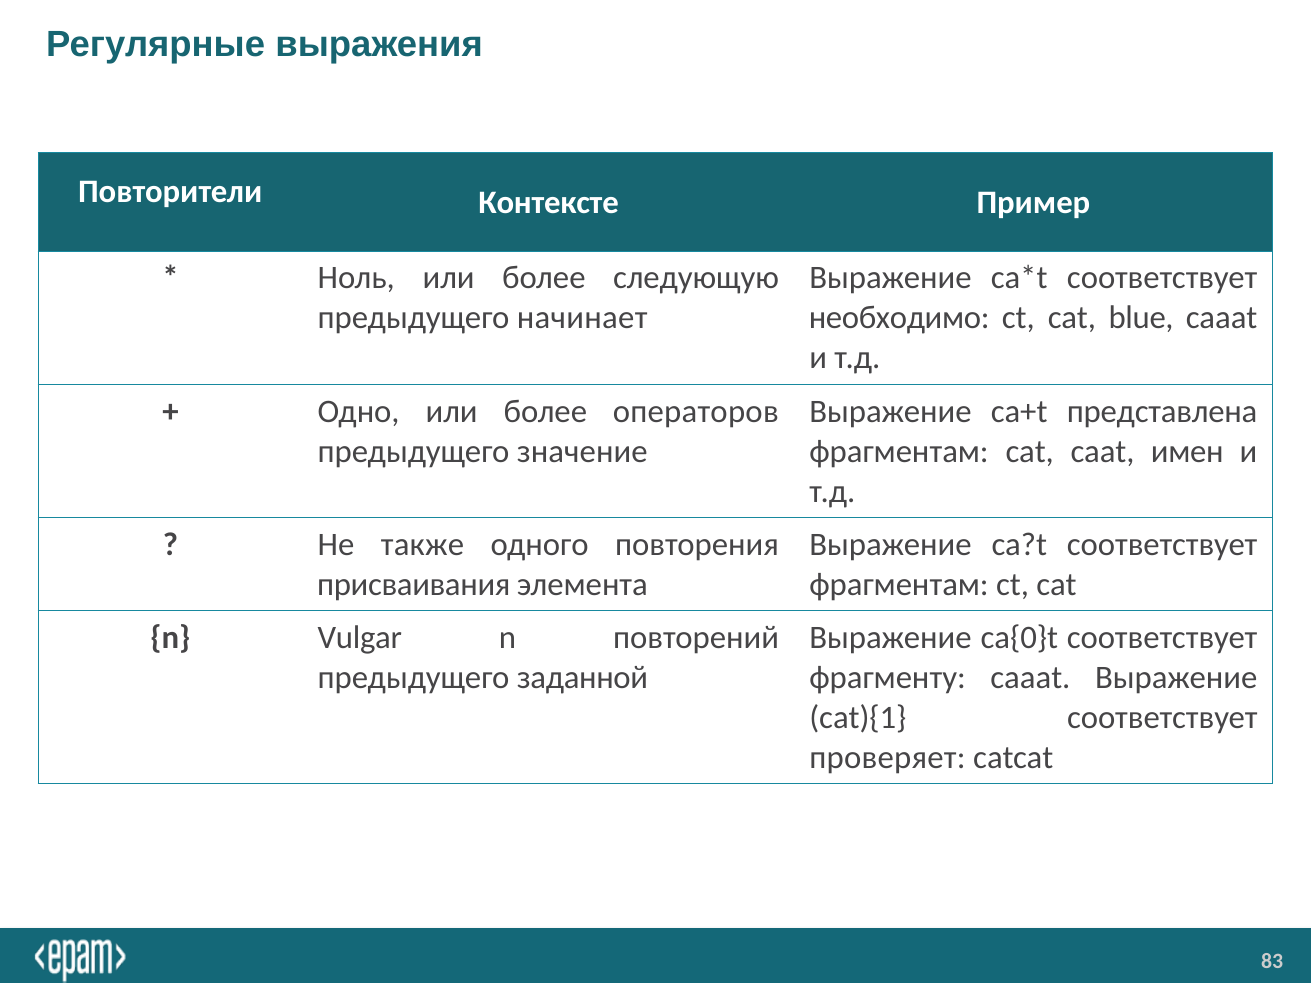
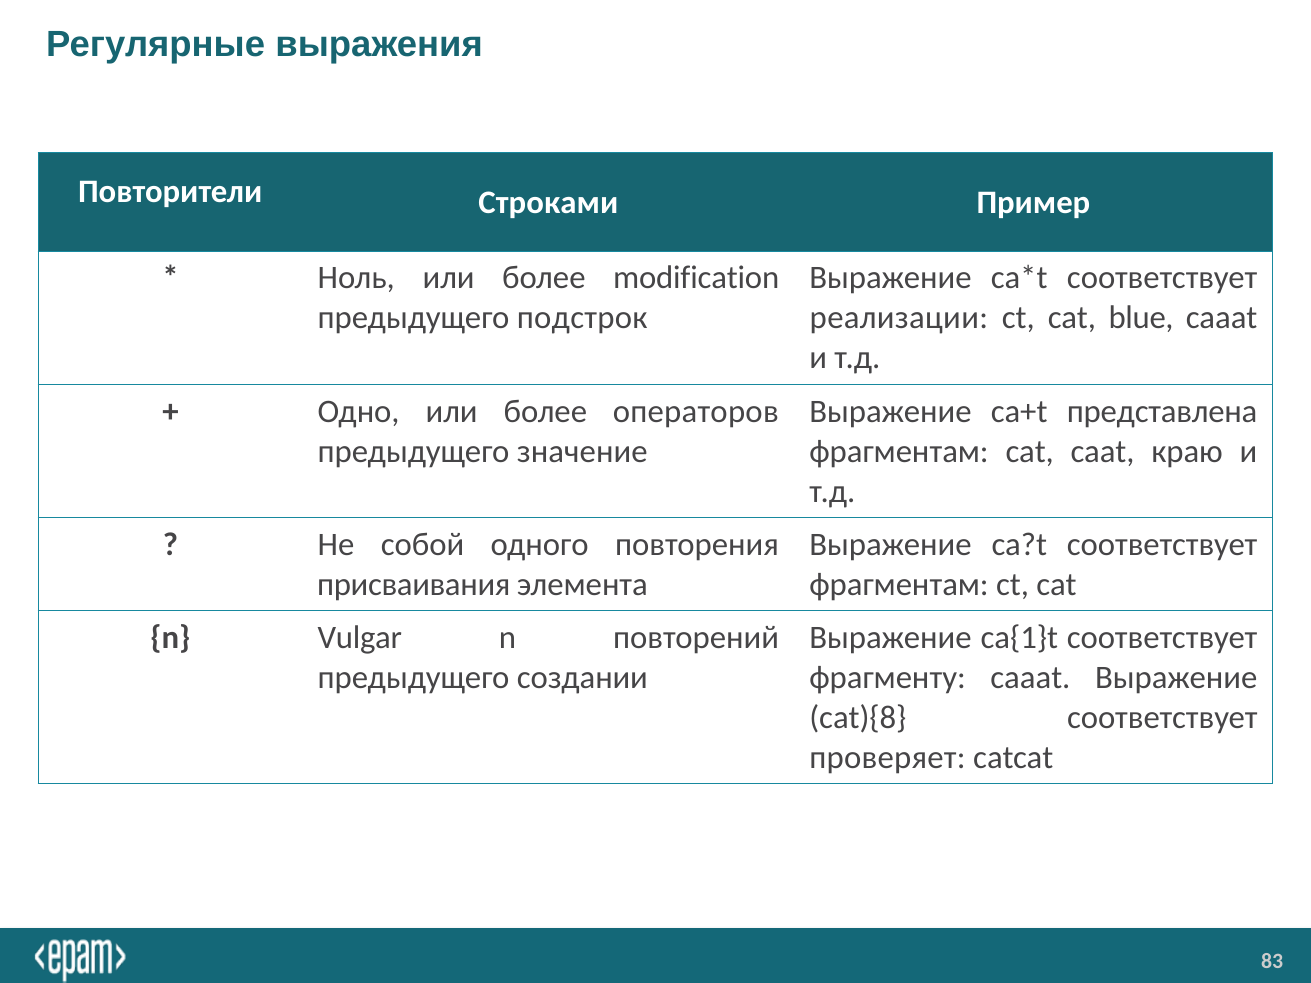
Контексте: Контексте -> Строками
следующую: следующую -> modification
начинает: начинает -> подстрок
необходимо: необходимо -> реализации
имен: имен -> краю
также: также -> собой
ca{0}t: ca{0}t -> ca{1}t
заданной: заданной -> создании
cat){1: cat){1 -> cat){8
